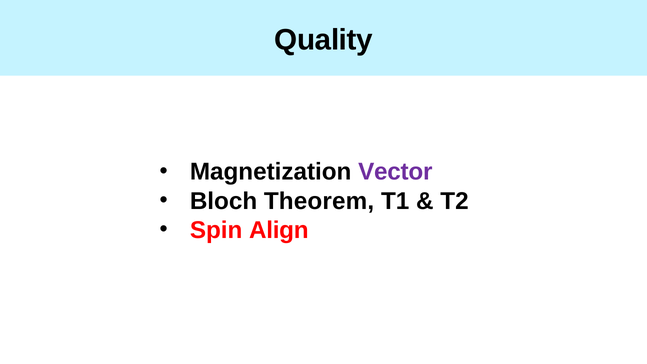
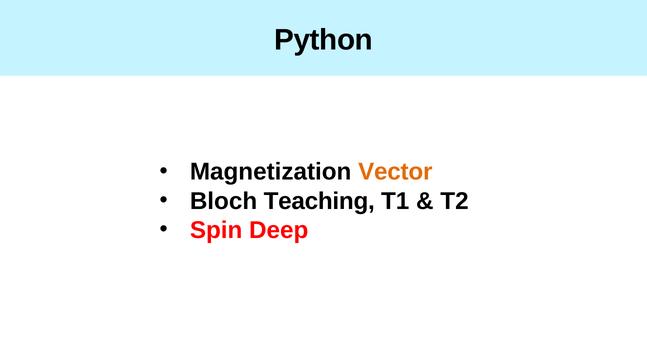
Quality: Quality -> Python
Vector colour: purple -> orange
Theorem: Theorem -> Teaching
Align: Align -> Deep
